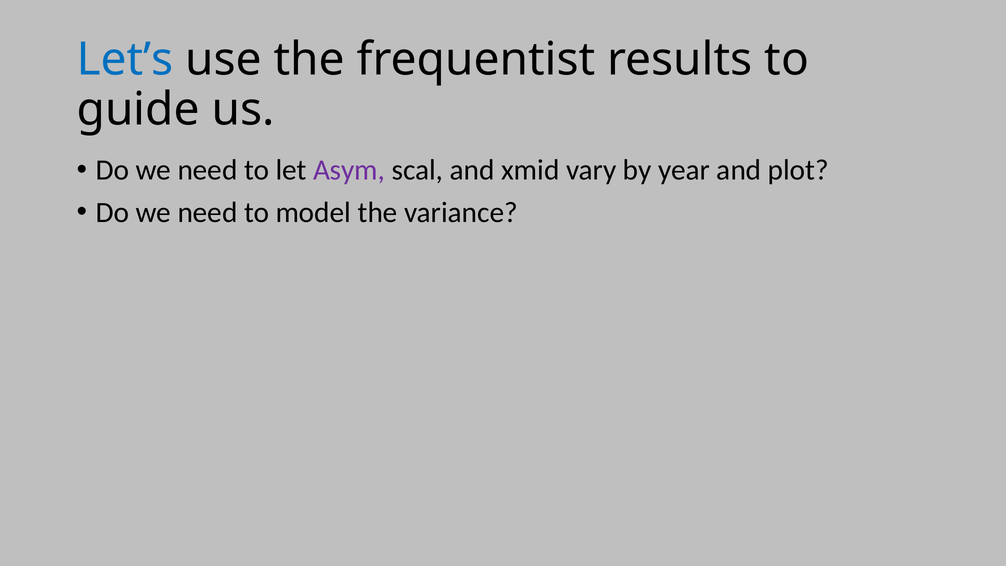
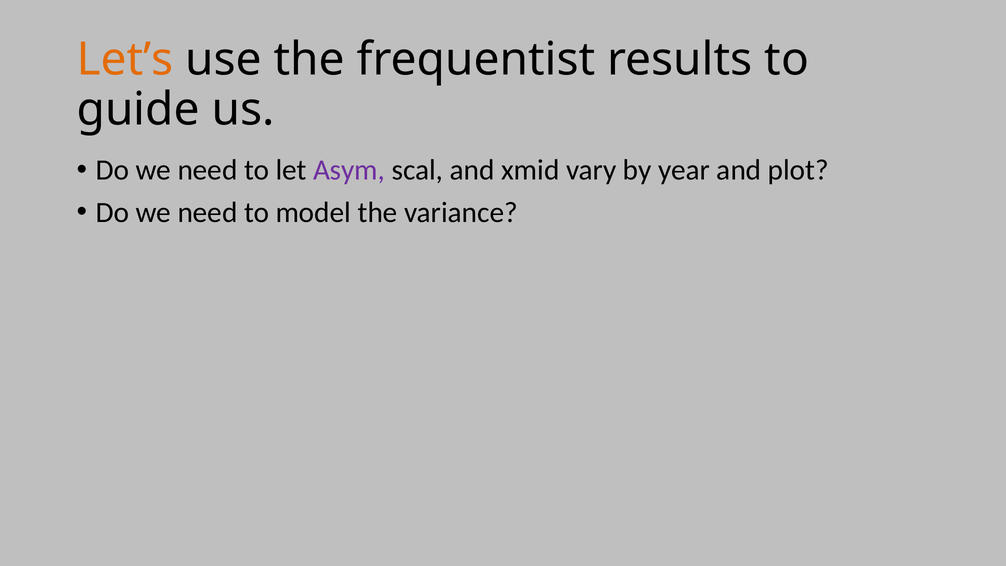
Let’s colour: blue -> orange
